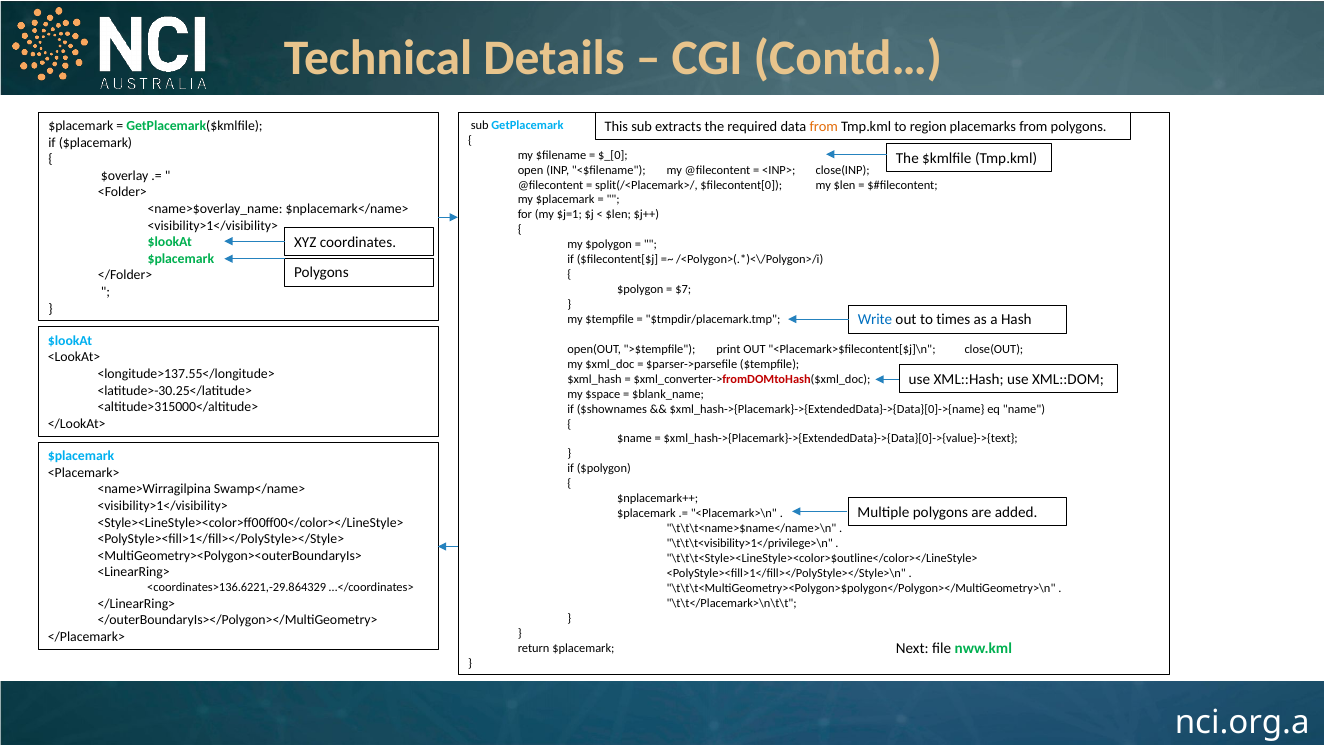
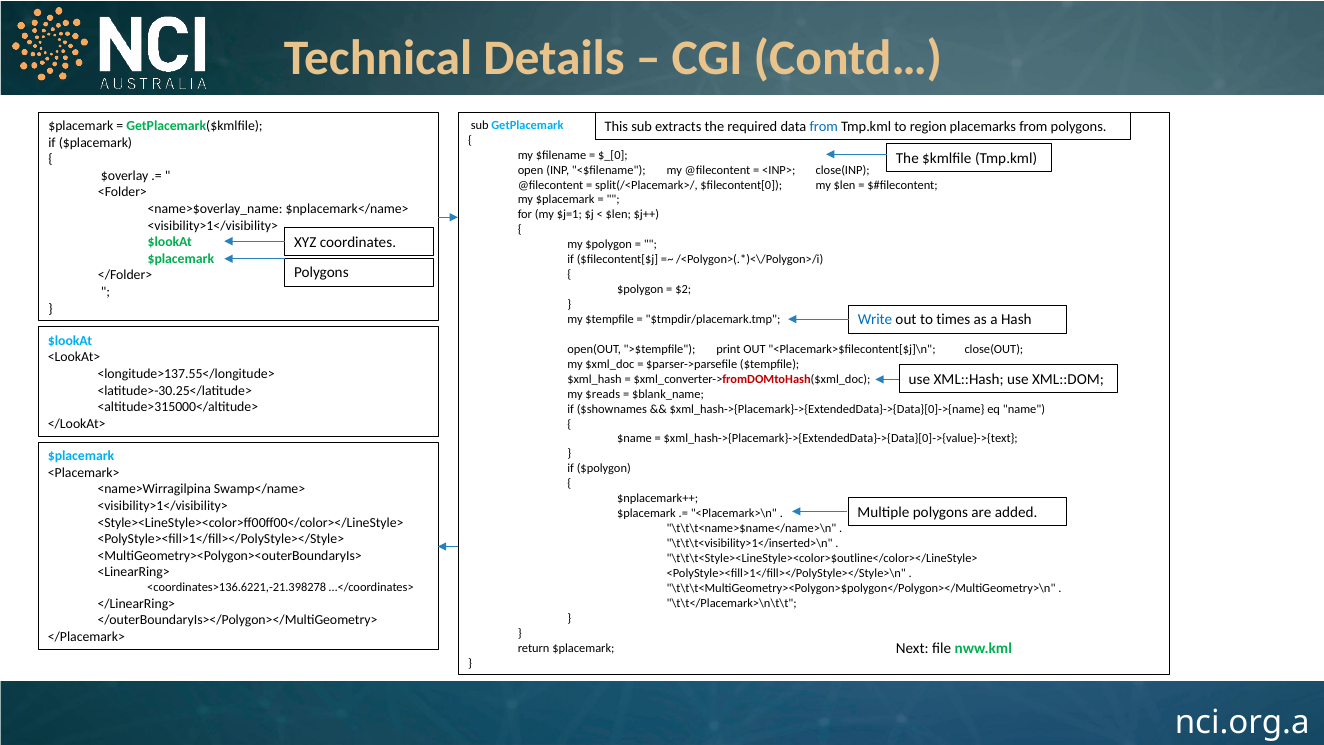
from at (824, 126) colour: orange -> blue
$7: $7 -> $2
$space: $space -> $reads
\t\t\t<visibility>1</privilege>\n: \t\t\t<visibility>1</privilege>\n -> \t\t\t<visibility>1</inserted>\n
<coordinates>136.6221,-29.864329: <coordinates>136.6221,-29.864329 -> <coordinates>136.6221,-21.398278
